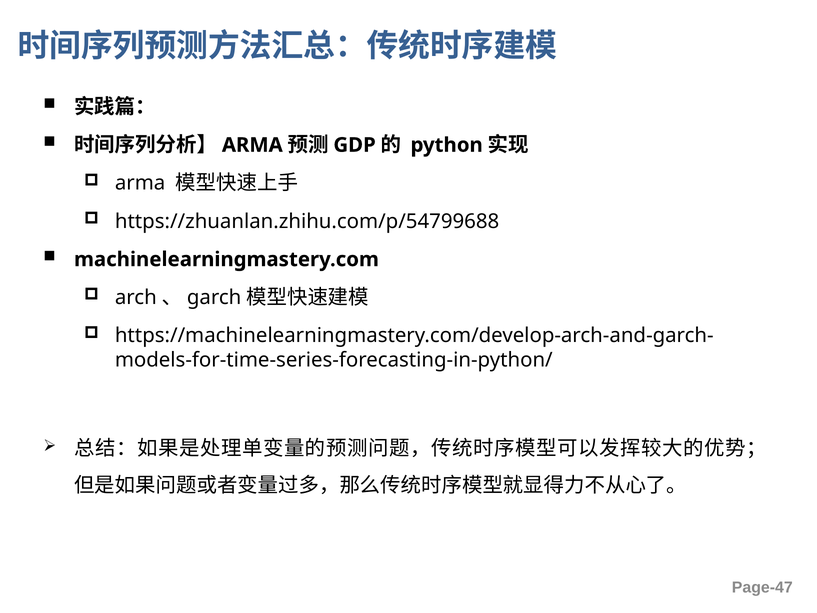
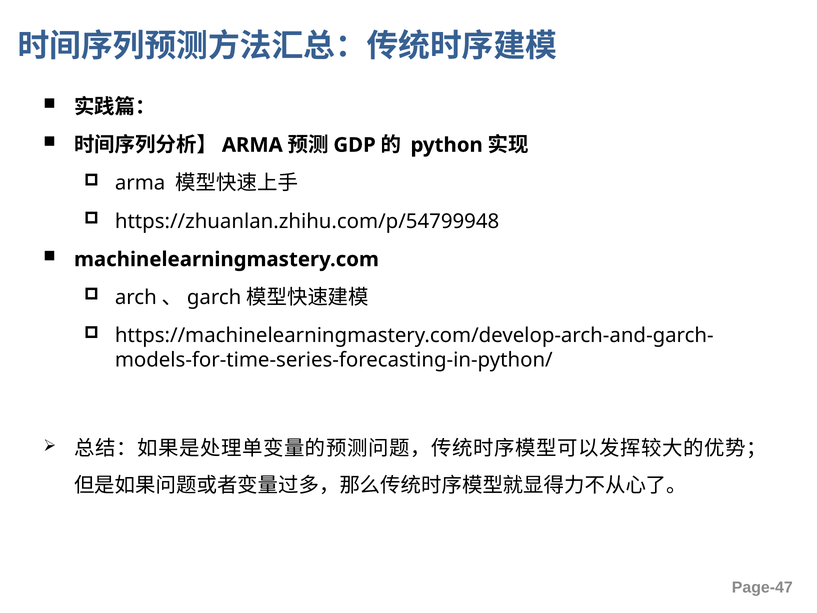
https://zhuanlan.zhihu.com/p/54799688: https://zhuanlan.zhihu.com/p/54799688 -> https://zhuanlan.zhihu.com/p/54799948
